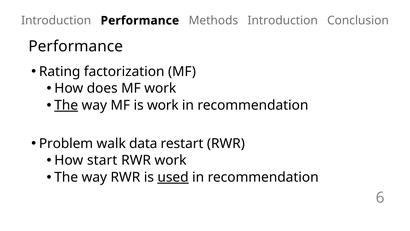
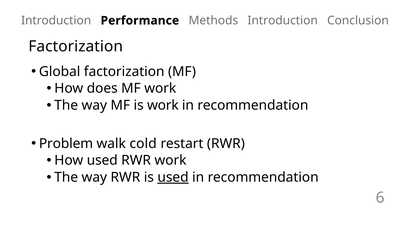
Performance at (76, 46): Performance -> Factorization
Rating: Rating -> Global
The at (66, 105) underline: present -> none
data: data -> cold
How start: start -> used
